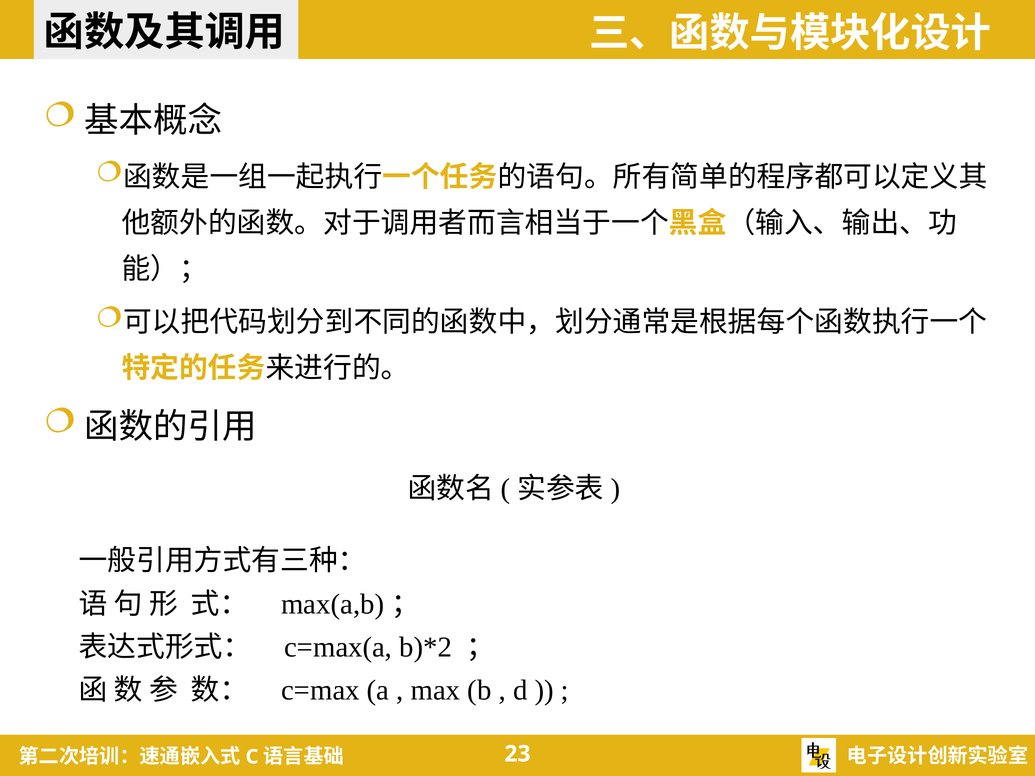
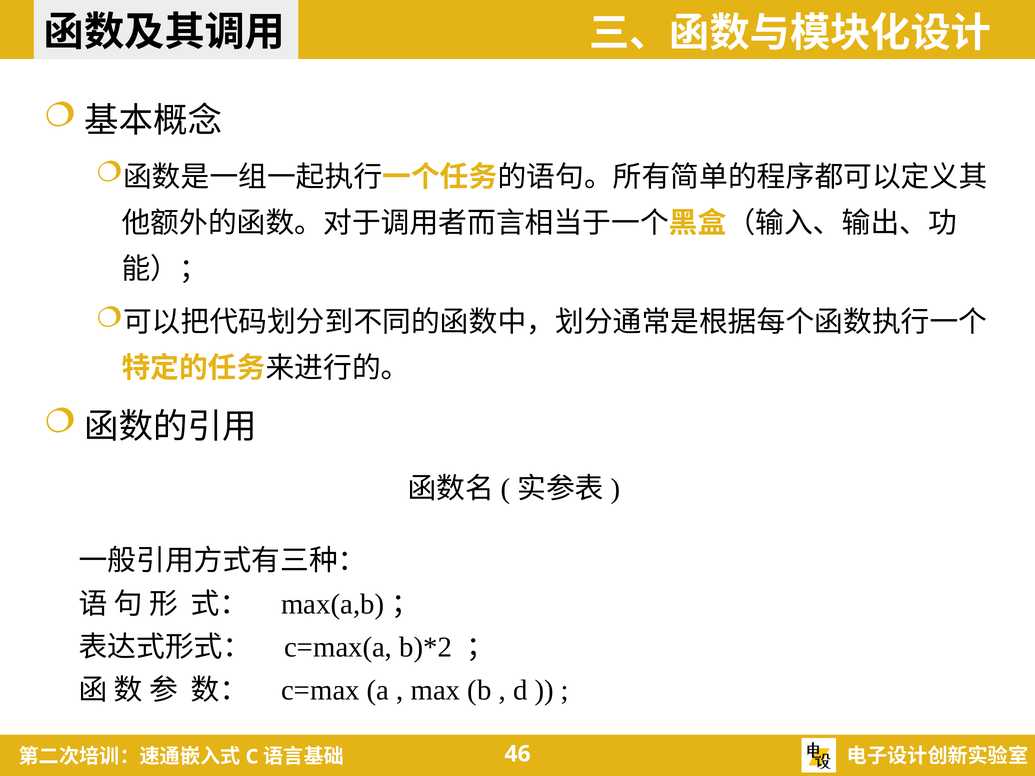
23: 23 -> 46
